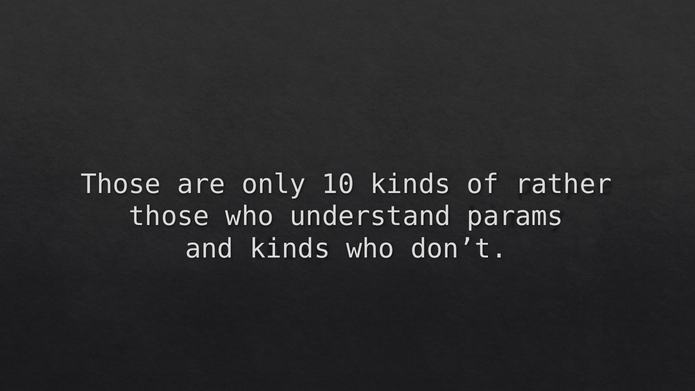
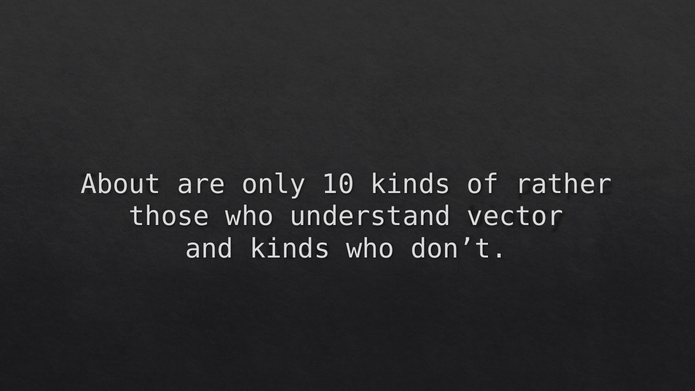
Those at (121, 184): Those -> About
params: params -> vector
